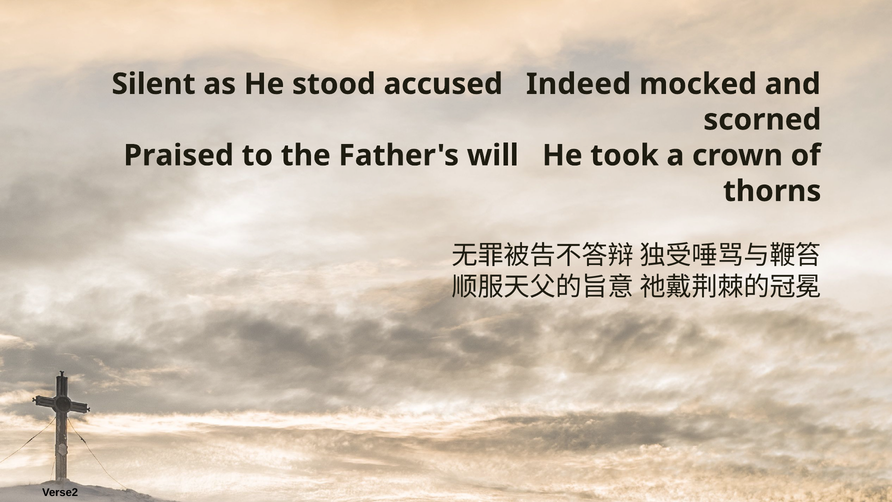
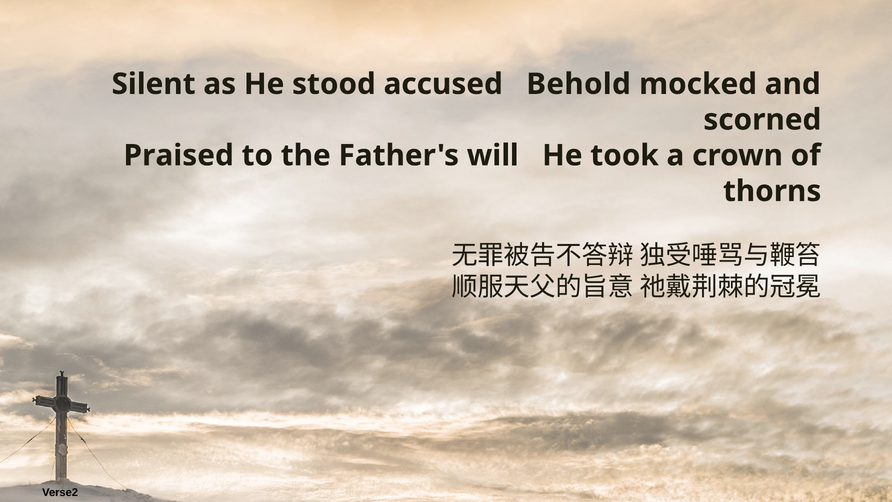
Indeed: Indeed -> Behold
